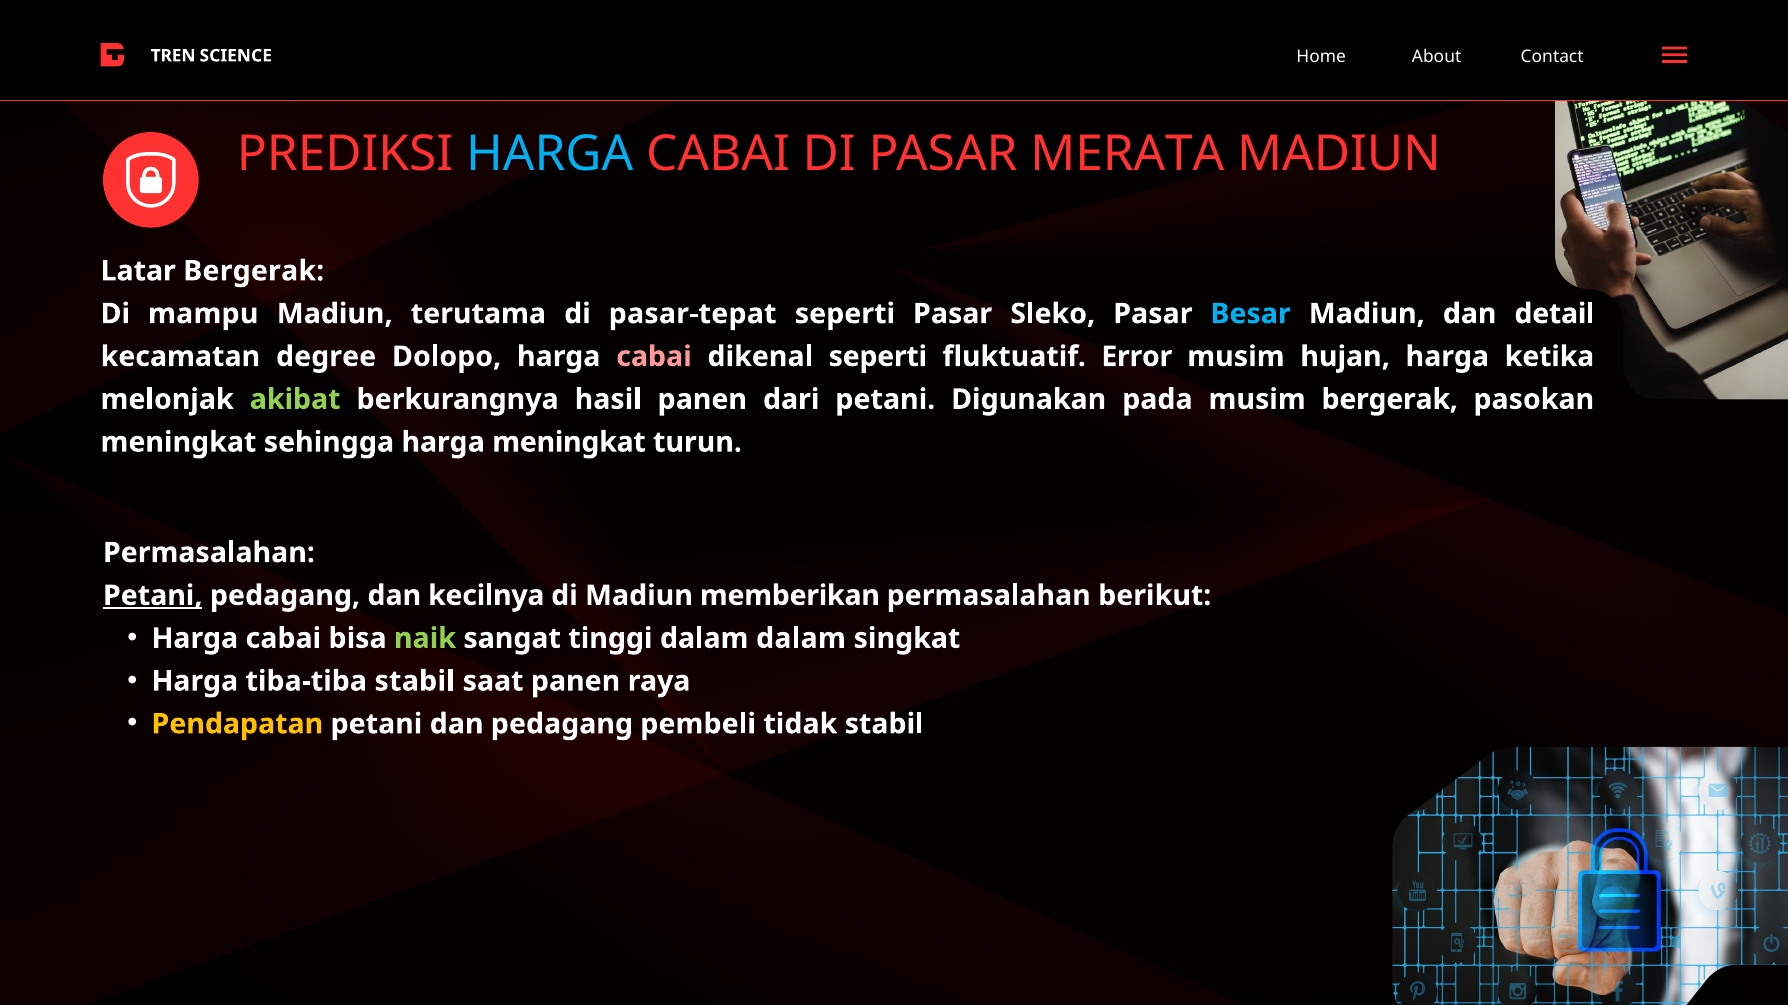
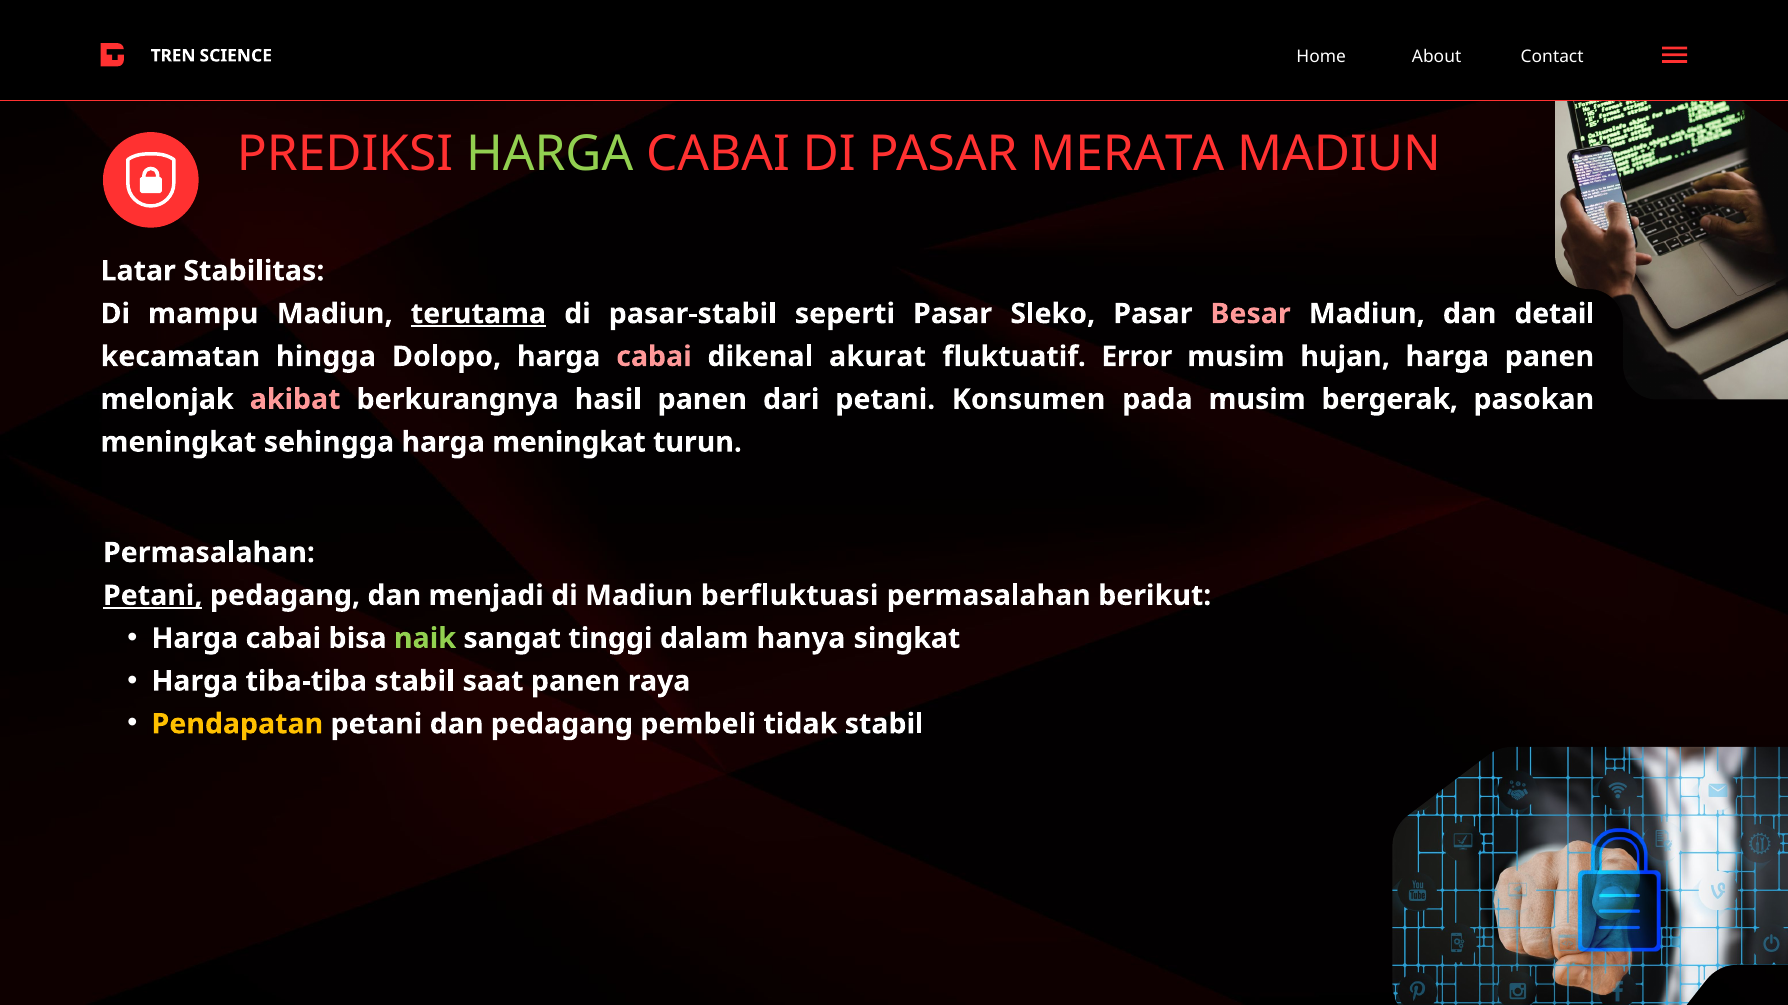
HARGA at (550, 155) colour: light blue -> light green
Latar Bergerak: Bergerak -> Stabilitas
terutama underline: none -> present
pasar-tepat: pasar-tepat -> pasar-stabil
Besar colour: light blue -> pink
degree: degree -> hingga
dikenal seperti: seperti -> akurat
harga ketika: ketika -> panen
akibat colour: light green -> pink
Digunakan: Digunakan -> Konsumen
kecilnya: kecilnya -> menjadi
memberikan: memberikan -> berfluktuasi
dalam dalam: dalam -> hanya
